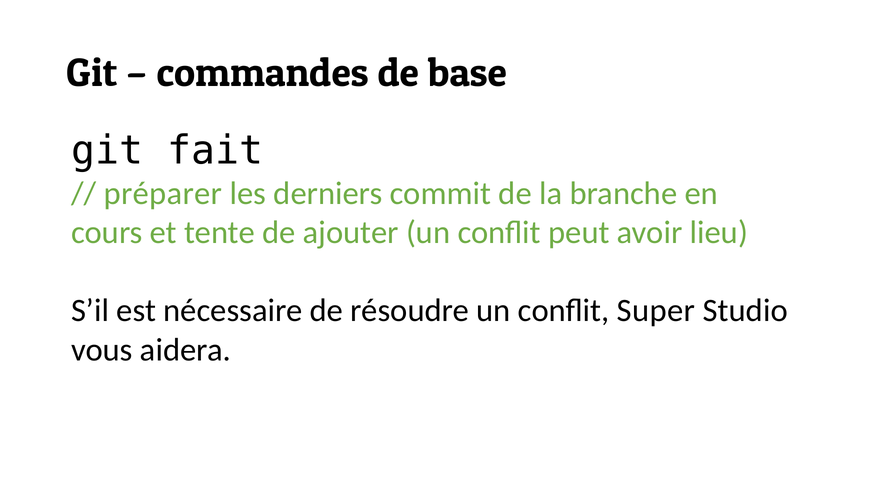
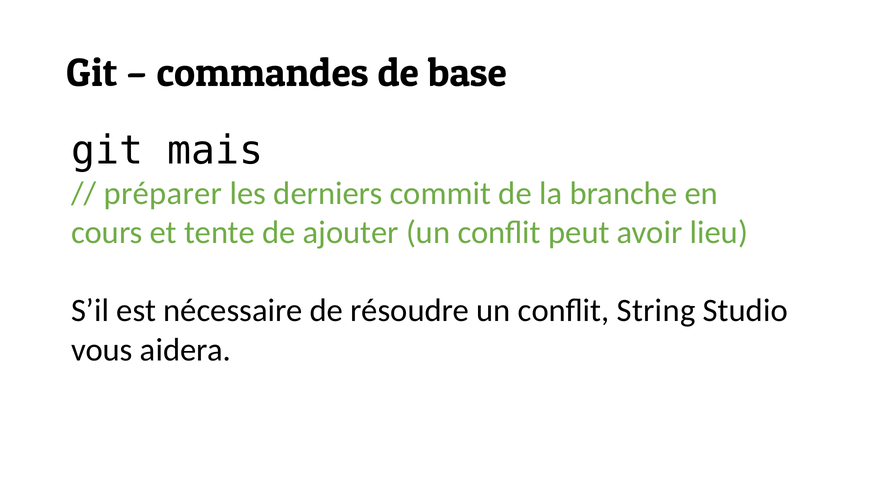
fait: fait -> mais
Super: Super -> String
